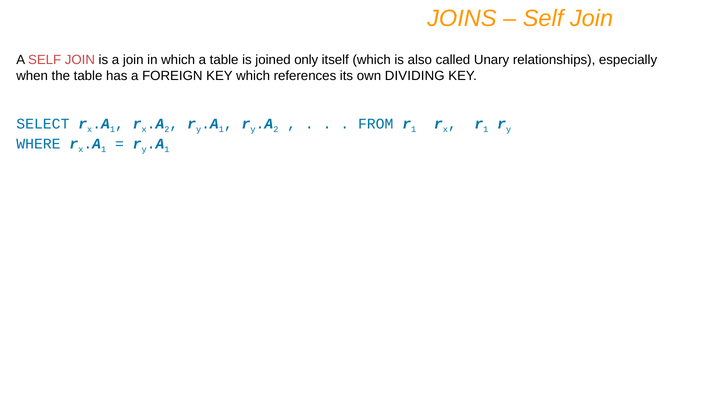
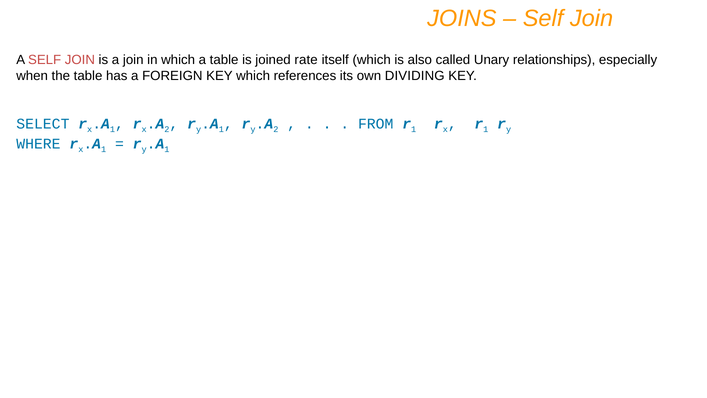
only: only -> rate
